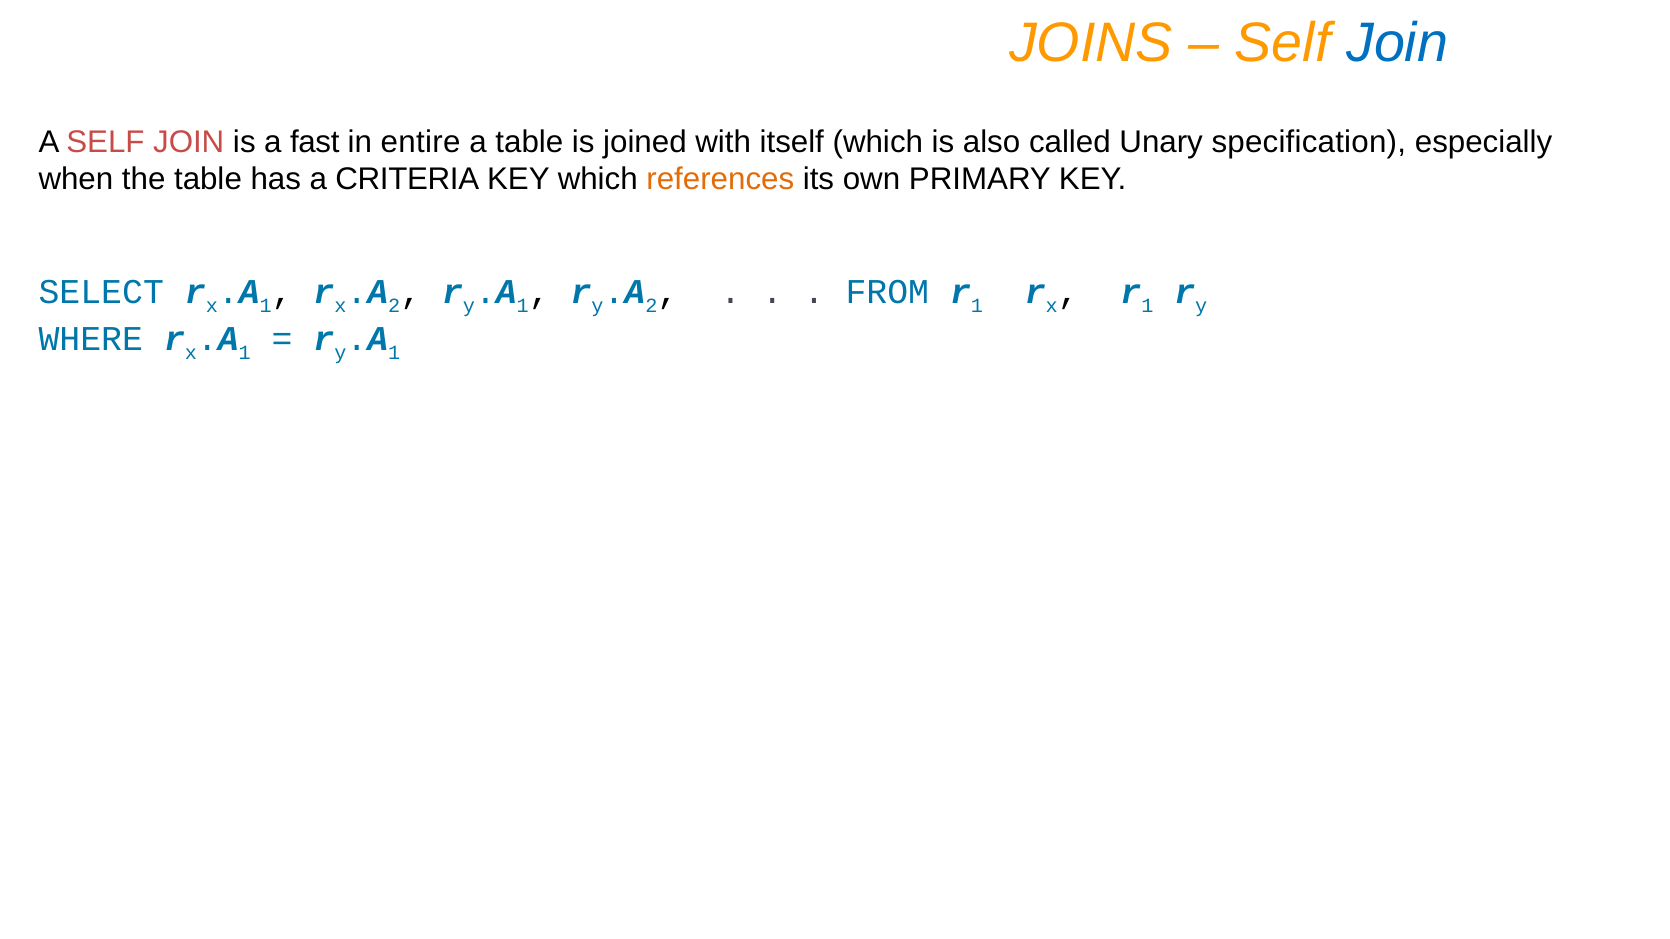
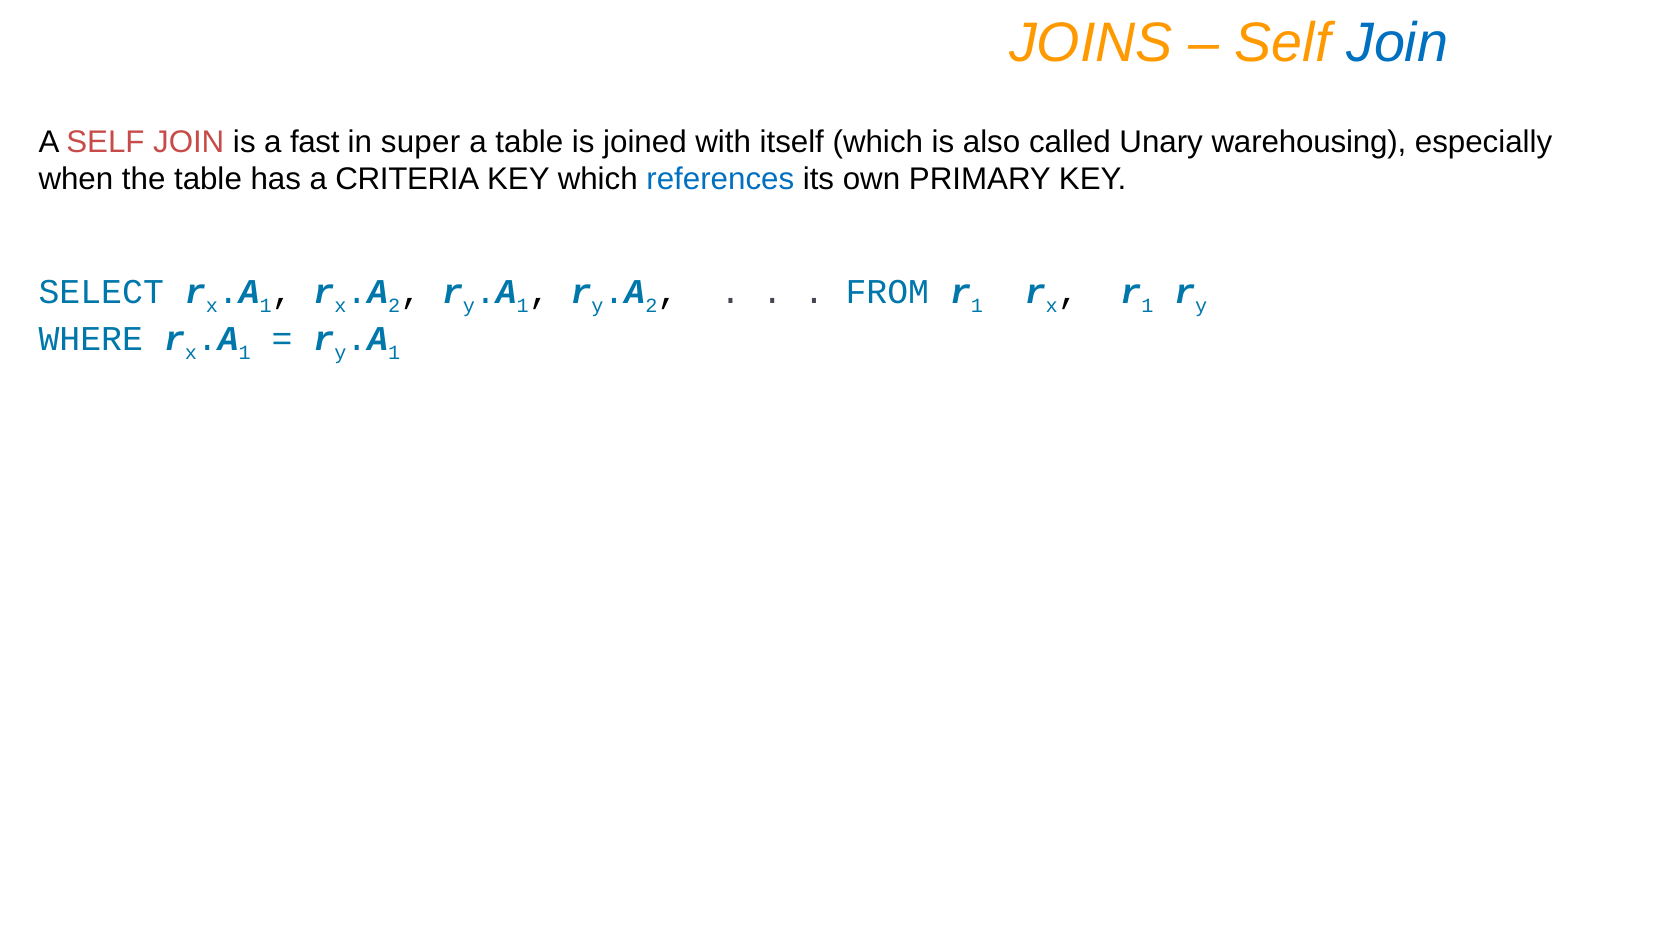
entire: entire -> super
specification: specification -> warehousing
references colour: orange -> blue
